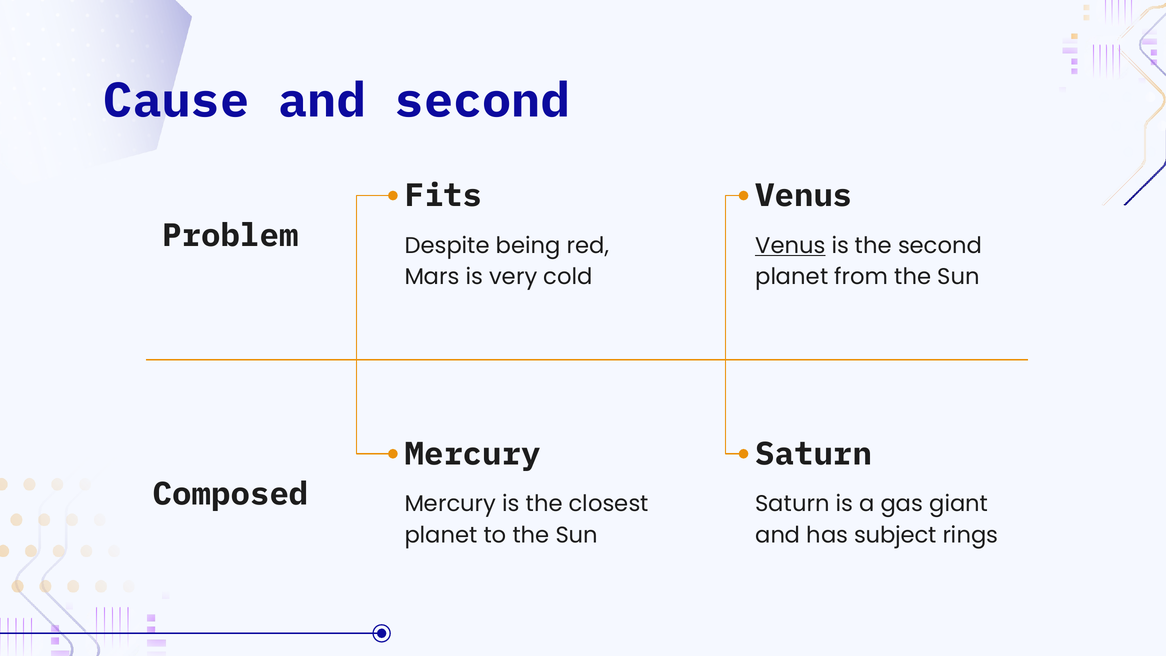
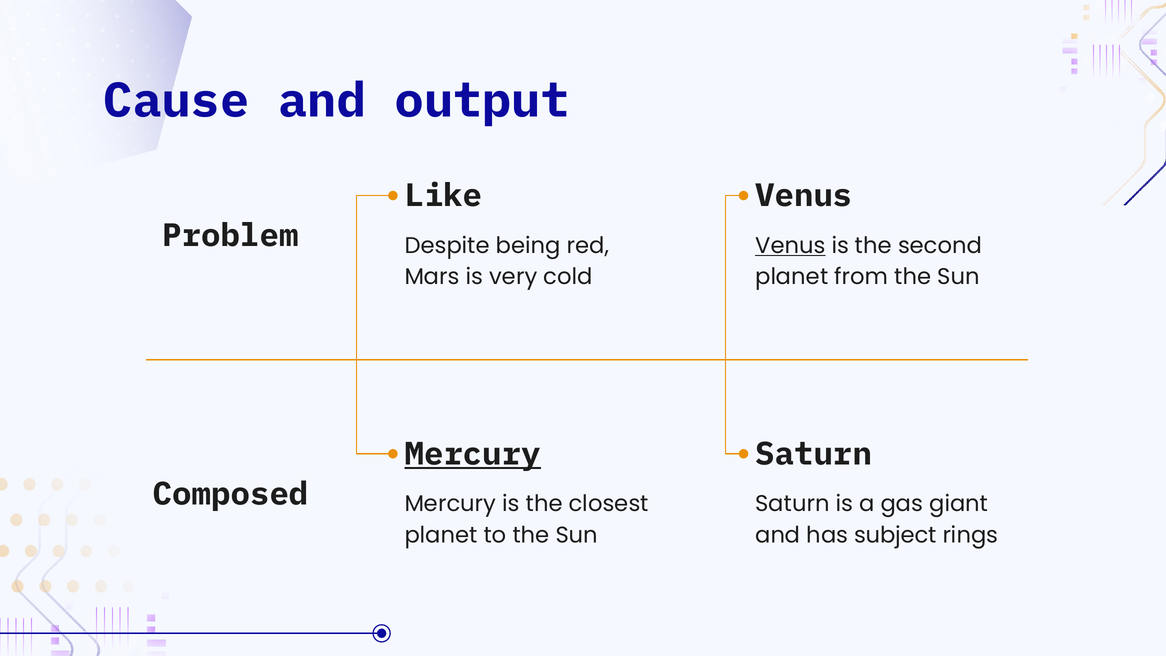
and second: second -> output
Fits: Fits -> Like
Mercury at (473, 454) underline: none -> present
